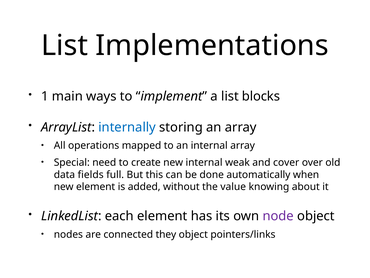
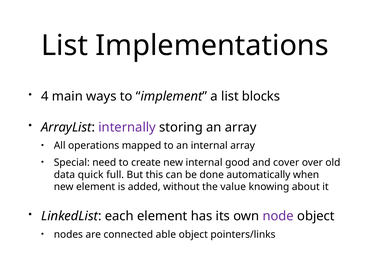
1: 1 -> 4
internally colour: blue -> purple
weak: weak -> good
fields: fields -> quick
they: they -> able
